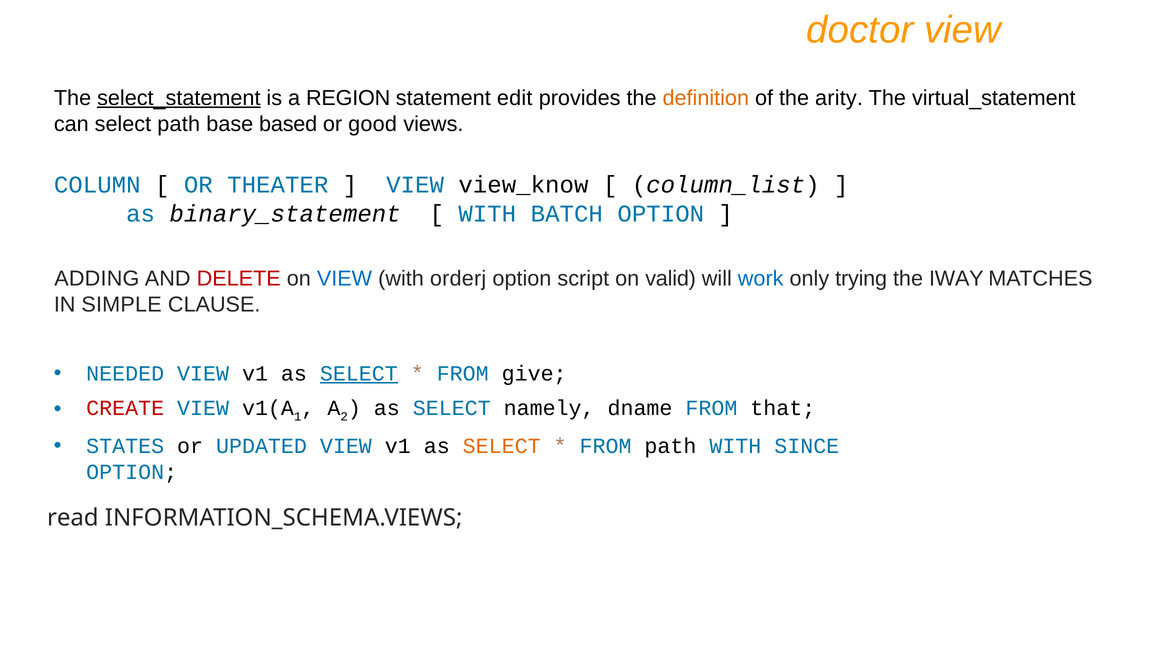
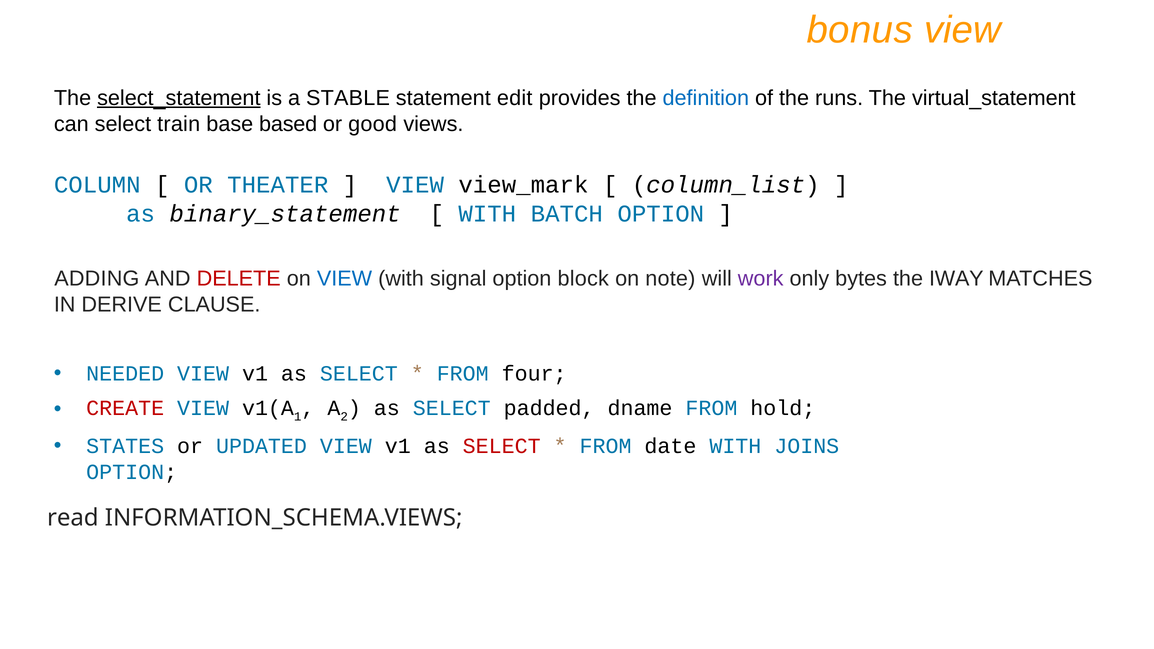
doctor: doctor -> bonus
REGION: REGION -> STABLE
definition colour: orange -> blue
arity: arity -> runs
select path: path -> train
view_know: view_know -> view_mark
orderj: orderj -> signal
script: script -> block
valid: valid -> note
work colour: blue -> purple
trying: trying -> bytes
SIMPLE: SIMPLE -> DERIVE
SELECT at (359, 374) underline: present -> none
give: give -> four
namely: namely -> padded
that: that -> hold
SELECT at (502, 446) colour: orange -> red
FROM path: path -> date
SINCE: SINCE -> JOINS
